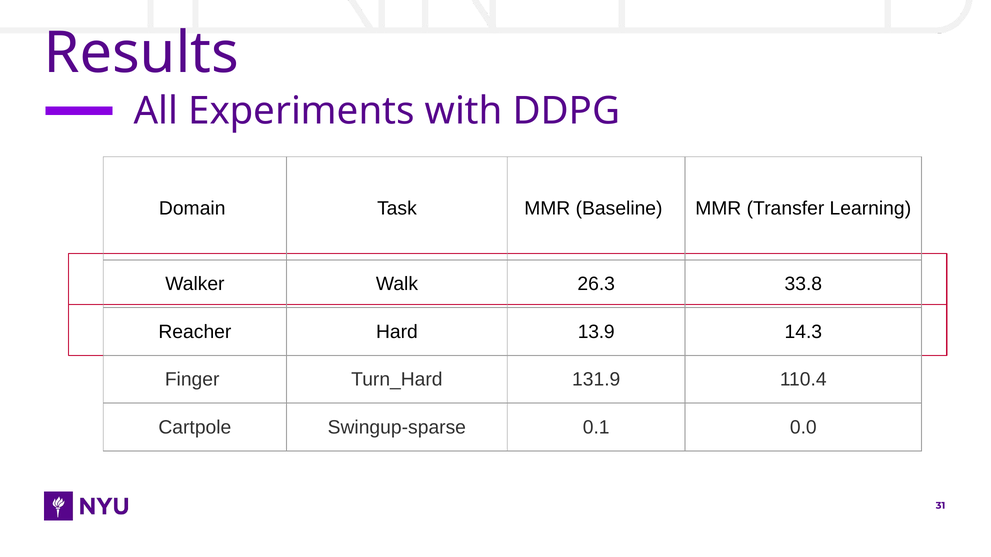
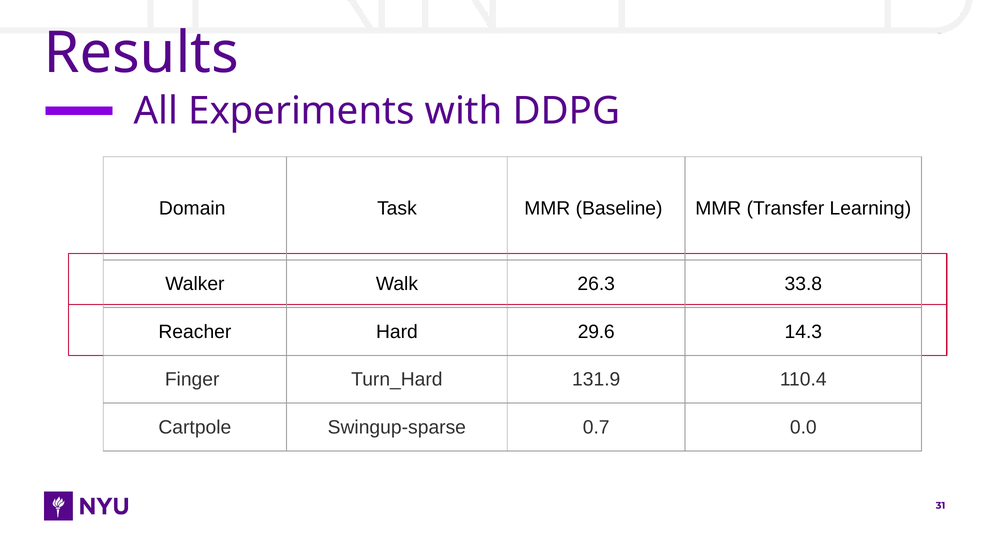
13.9: 13.9 -> 29.6
0.1: 0.1 -> 0.7
